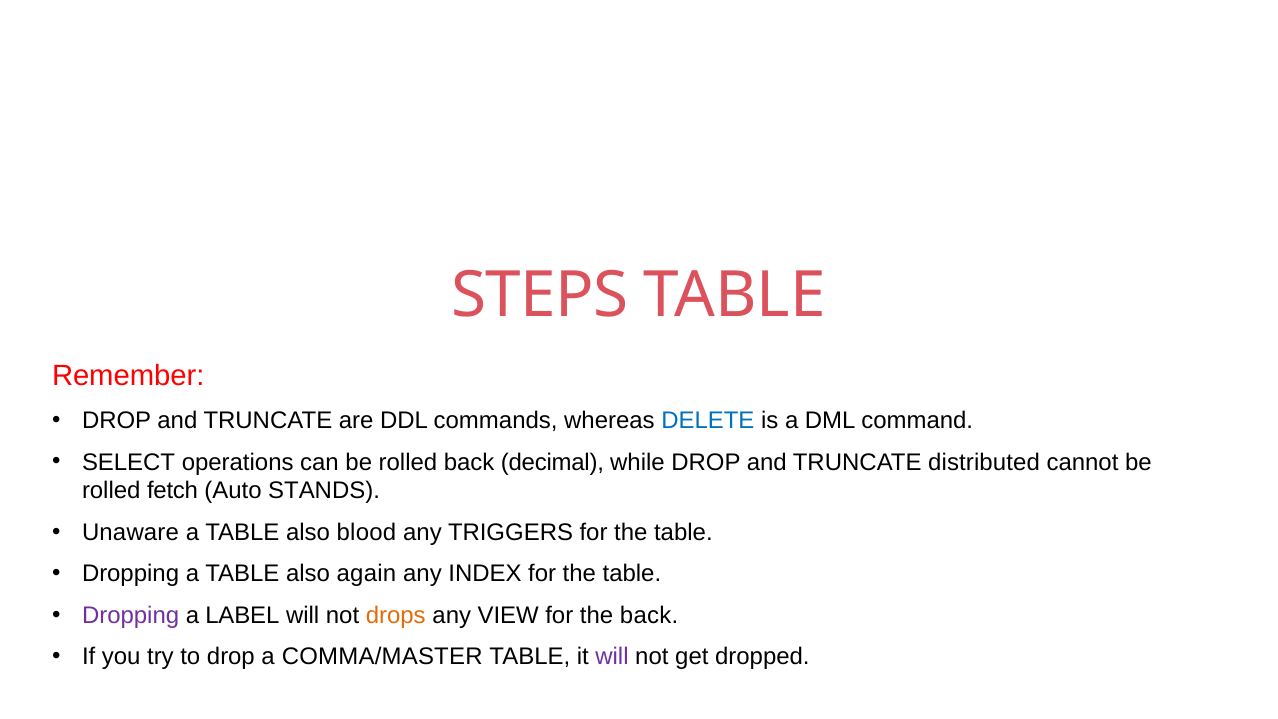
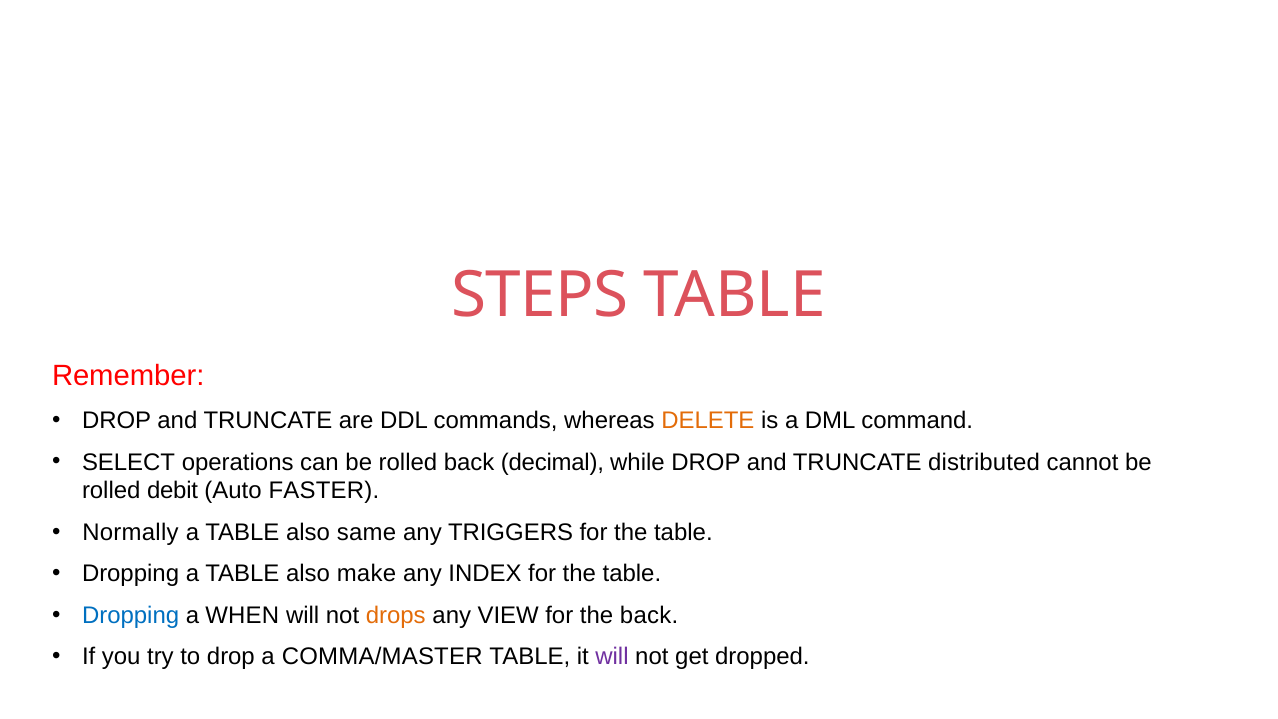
DELETE colour: blue -> orange
fetch: fetch -> debit
STANDS: STANDS -> FASTER
Unaware: Unaware -> Normally
blood: blood -> same
again: again -> make
Dropping at (131, 615) colour: purple -> blue
LABEL: LABEL -> WHEN
